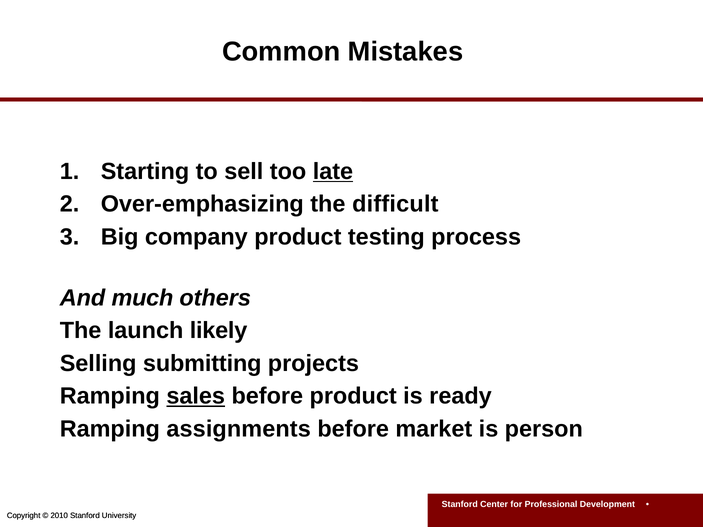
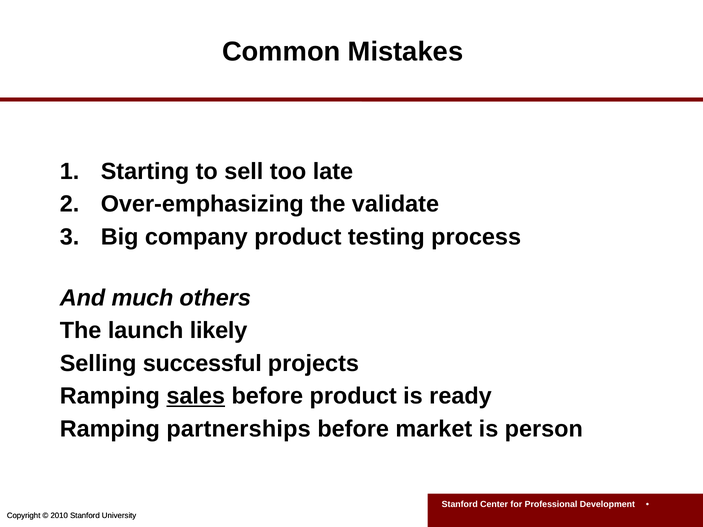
late underline: present -> none
difficult: difficult -> validate
submitting: submitting -> successful
assignments: assignments -> partnerships
